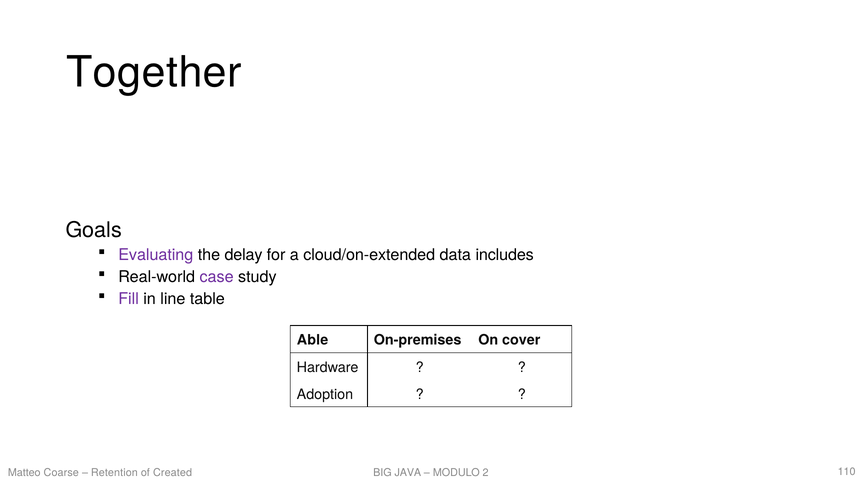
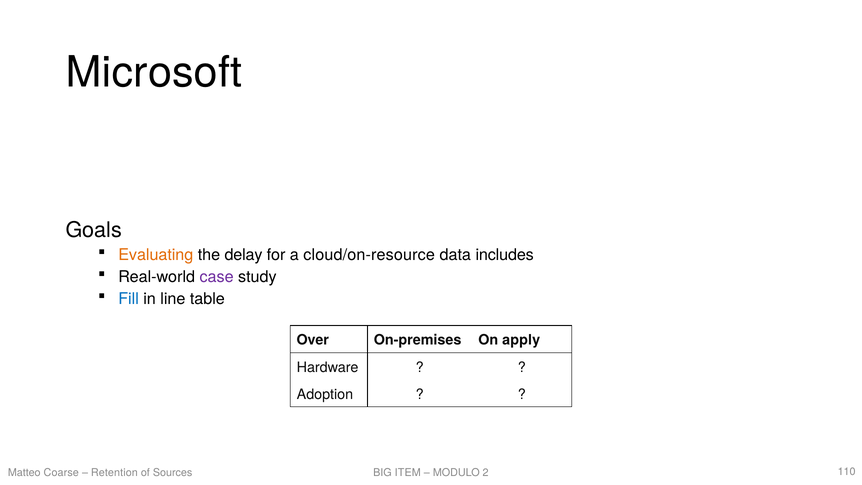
Together: Together -> Microsoft
Evaluating colour: purple -> orange
cloud/on-extended: cloud/on-extended -> cloud/on-resource
Fill colour: purple -> blue
Able: Able -> Over
cover: cover -> apply
Created: Created -> Sources
JAVA: JAVA -> ITEM
